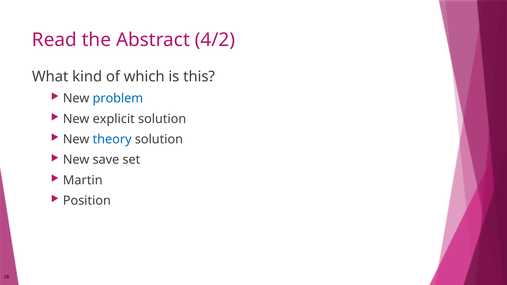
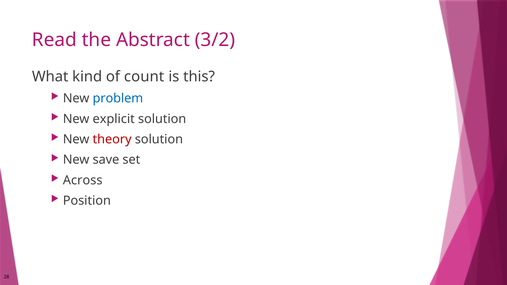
4/2: 4/2 -> 3/2
which: which -> count
theory colour: blue -> red
Martin: Martin -> Across
